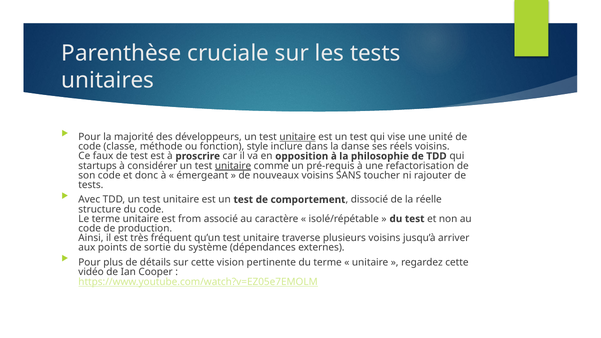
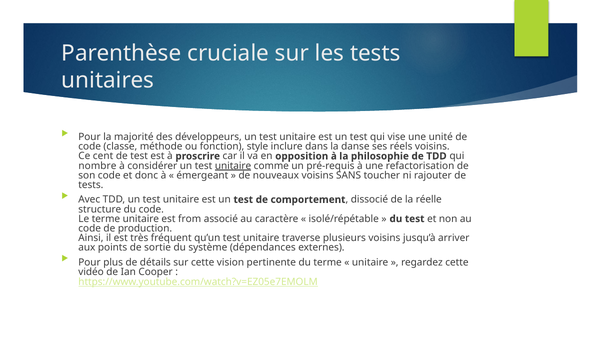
unitaire at (298, 137) underline: present -> none
faux: faux -> cent
startups: startups -> nombre
